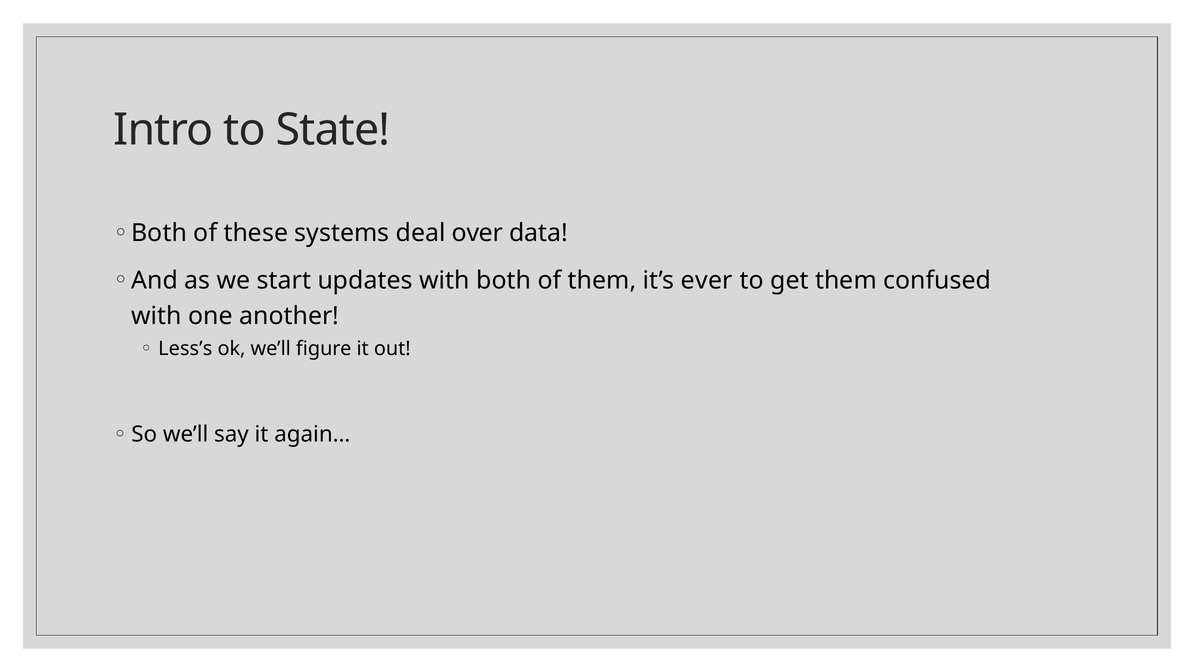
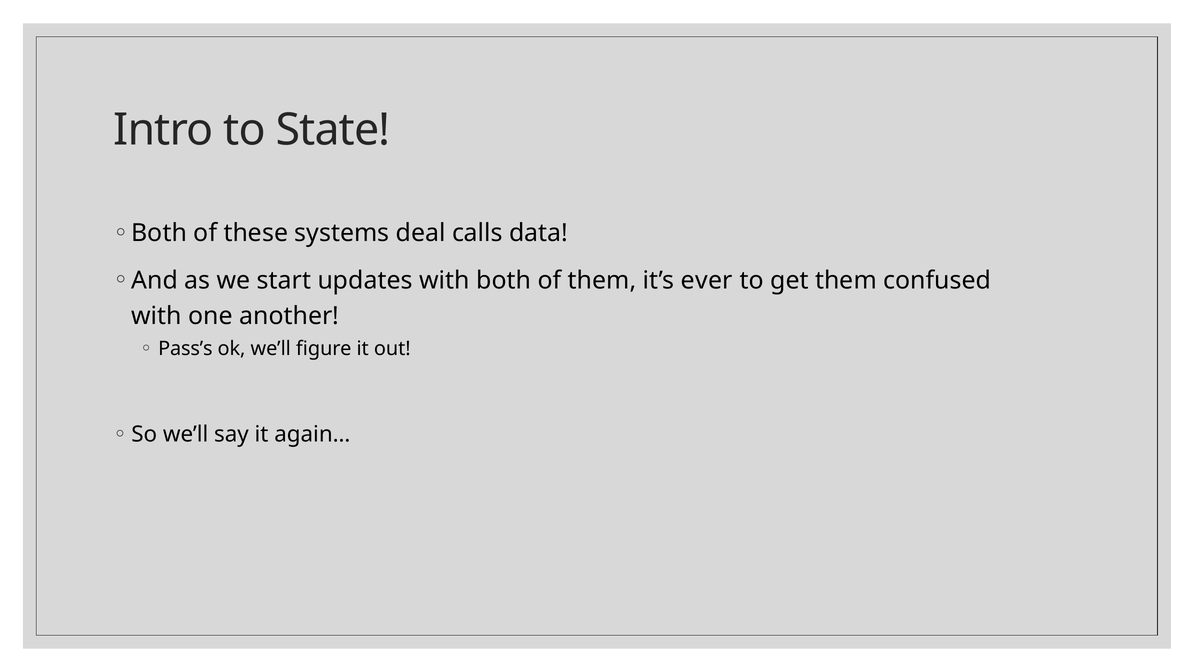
over: over -> calls
Less’s: Less’s -> Pass’s
